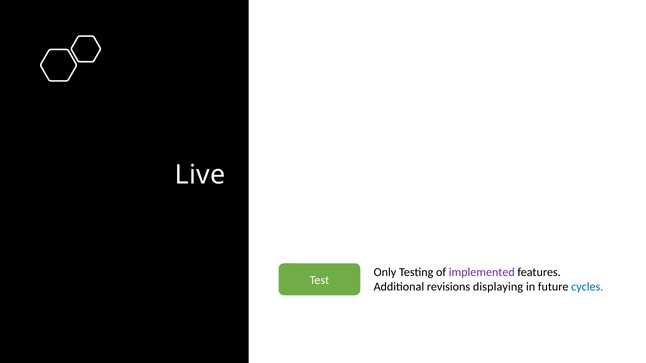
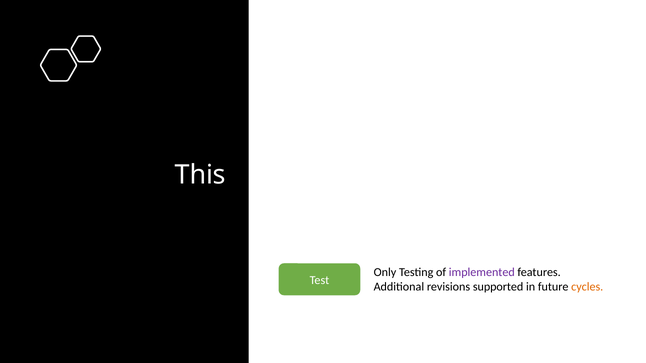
Live: Live -> This
displaying: displaying -> supported
cycles colour: blue -> orange
